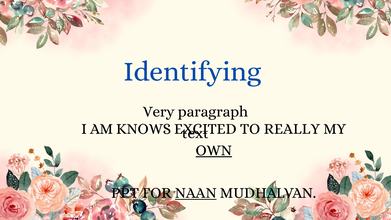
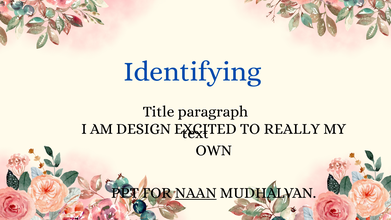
Very: Very -> Title
KNOWS: KNOWS -> DESIGN
OWN underline: present -> none
